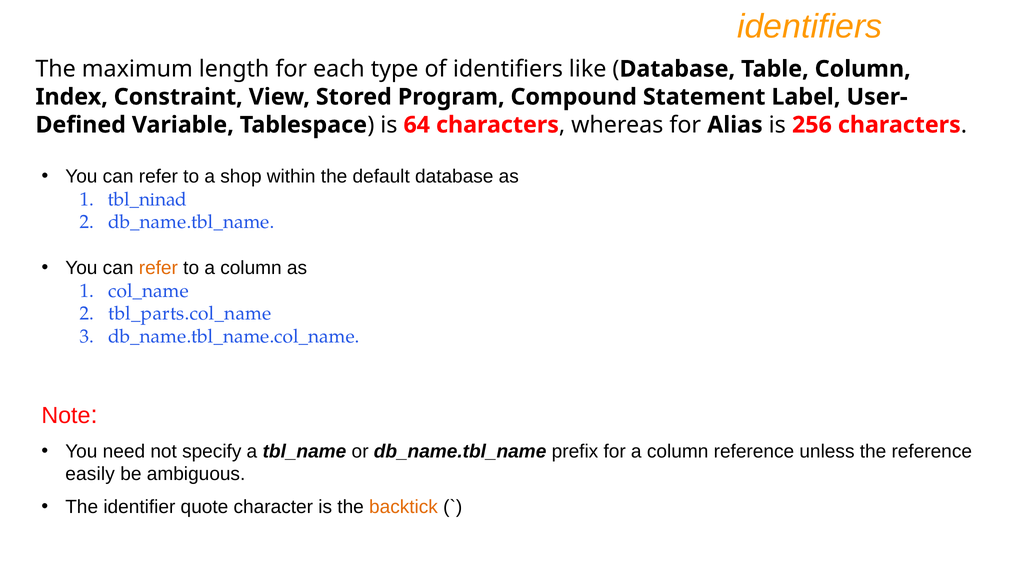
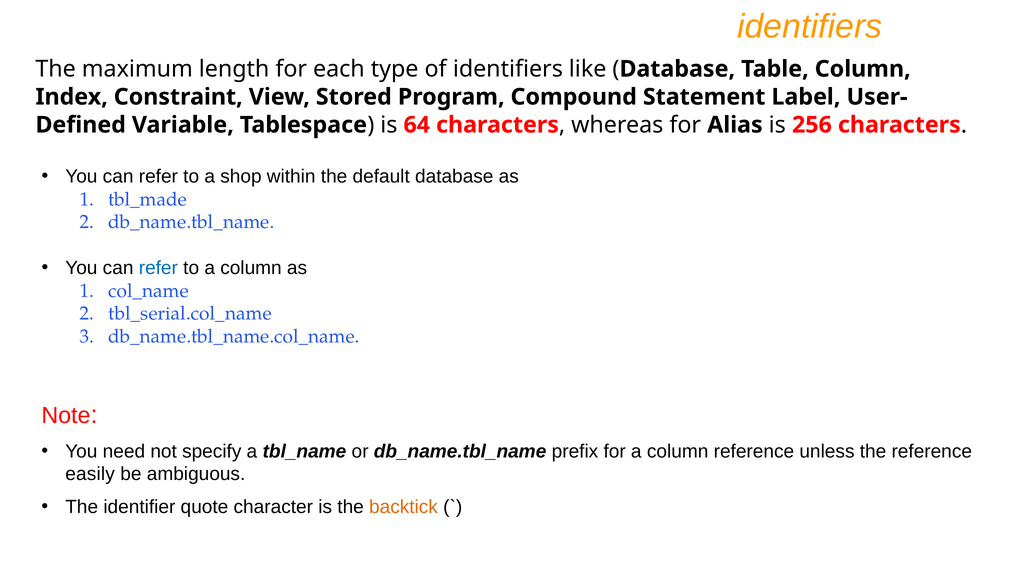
tbl_ninad: tbl_ninad -> tbl_made
refer at (158, 268) colour: orange -> blue
tbl_parts.col_name: tbl_parts.col_name -> tbl_serial.col_name
